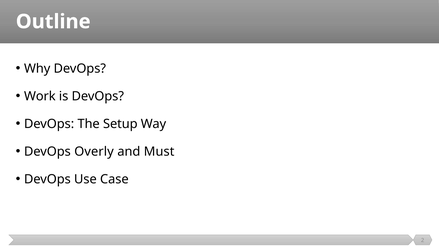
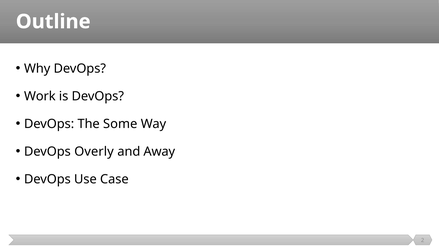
Setup: Setup -> Some
Must: Must -> Away
